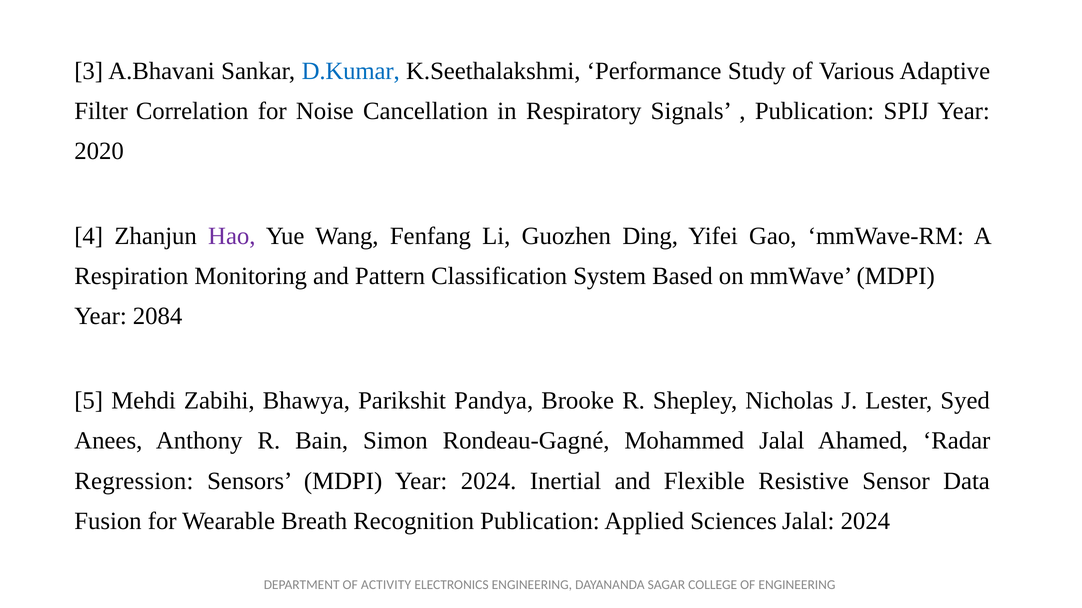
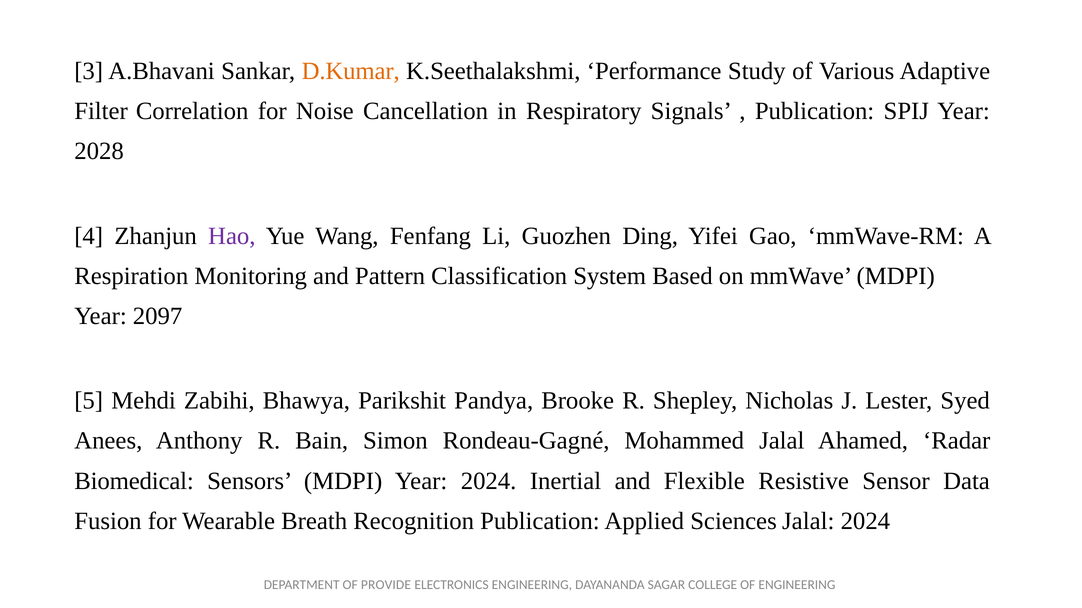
D.Kumar colour: blue -> orange
2020: 2020 -> 2028
2084: 2084 -> 2097
Regression: Regression -> Biomedical
ACTIVITY: ACTIVITY -> PROVIDE
